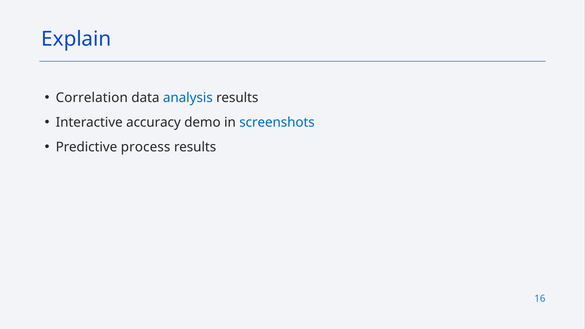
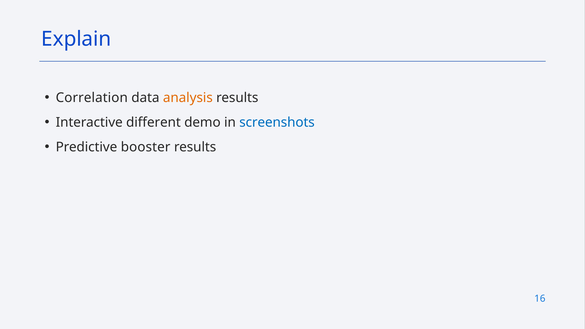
analysis colour: blue -> orange
accuracy: accuracy -> different
process: process -> booster
